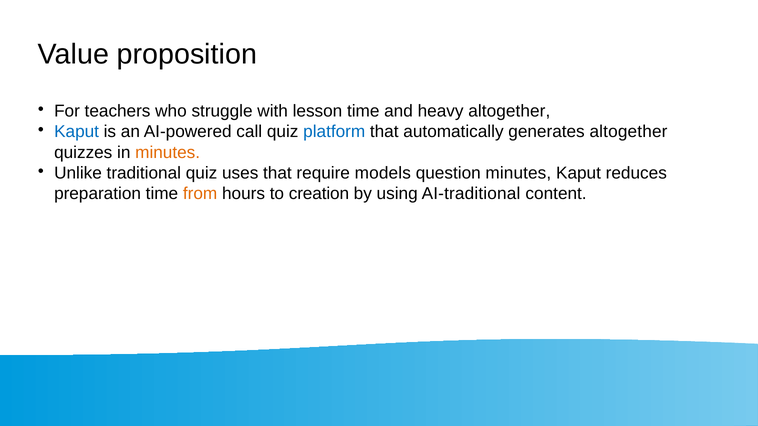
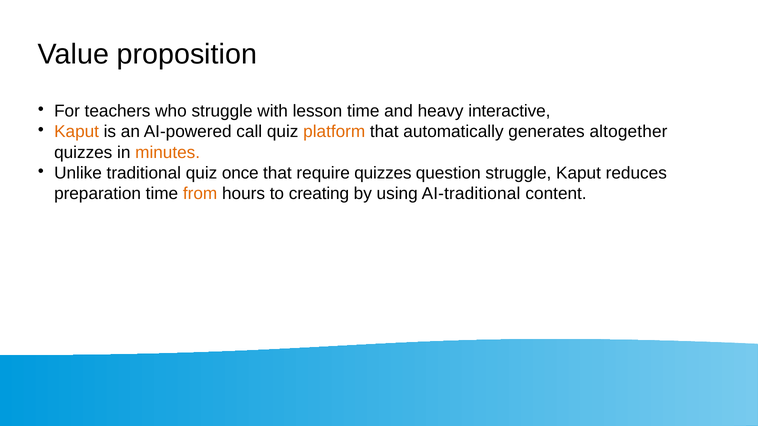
heavy altogether: altogether -> interactive
Kaput at (77, 132) colour: blue -> orange
platform colour: blue -> orange
uses: uses -> once
require models: models -> quizzes
question minutes: minutes -> struggle
creation: creation -> creating
